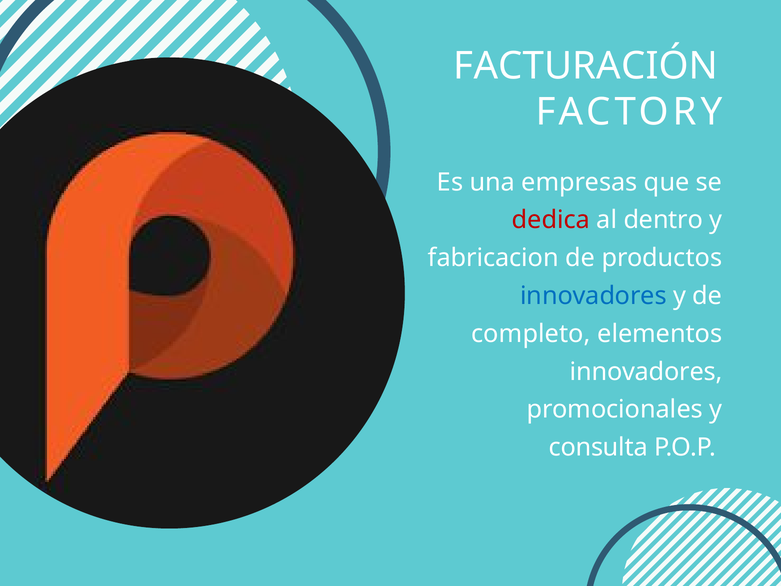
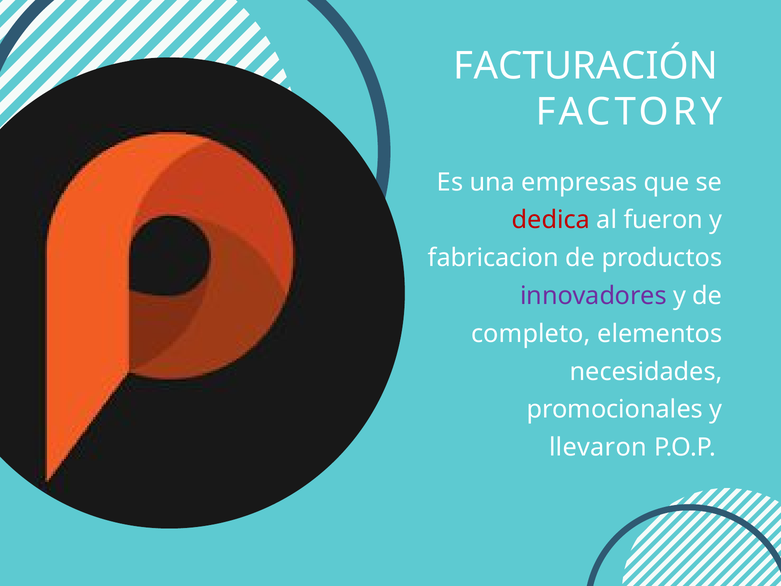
dentro: dentro -> fueron
innovadores at (593, 296) colour: blue -> purple
innovadores at (646, 371): innovadores -> necesidades
consulta: consulta -> llevaron
